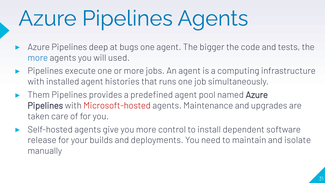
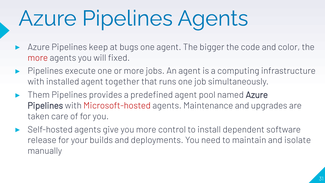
deep: deep -> keep
tests: tests -> color
more at (38, 58) colour: blue -> red
used: used -> fixed
histories: histories -> together
